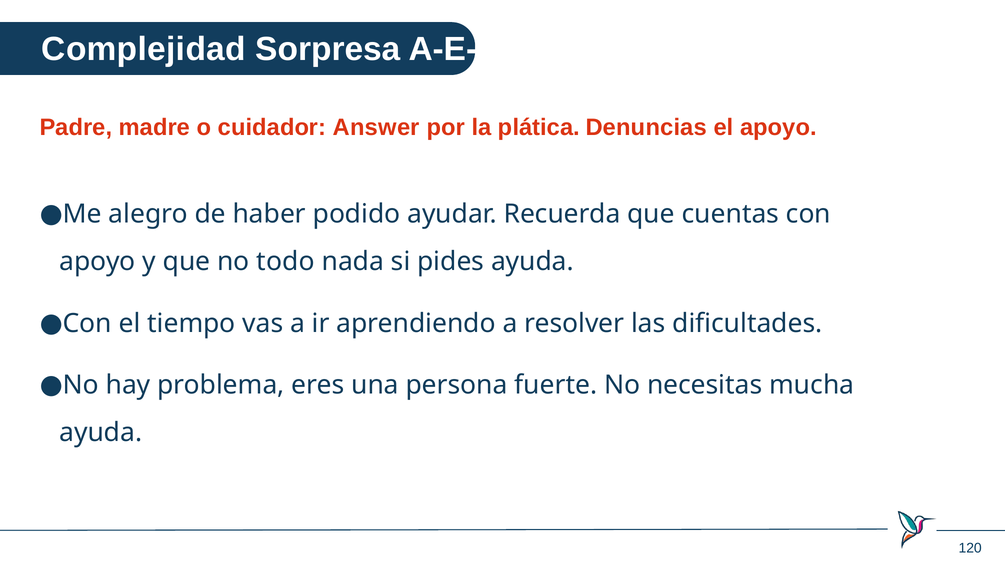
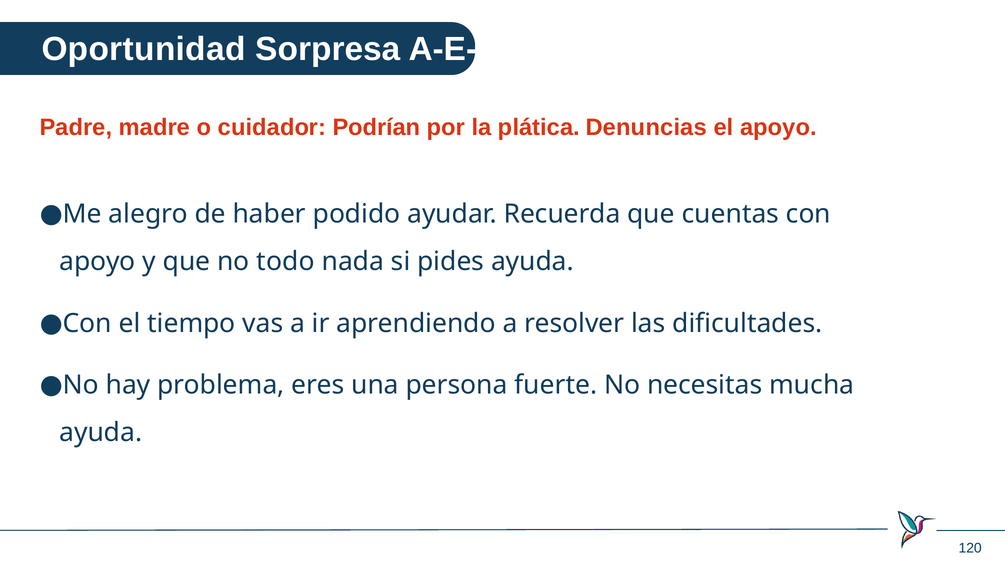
Complejidad: Complejidad -> Oportunidad
Answer: Answer -> Podrían
